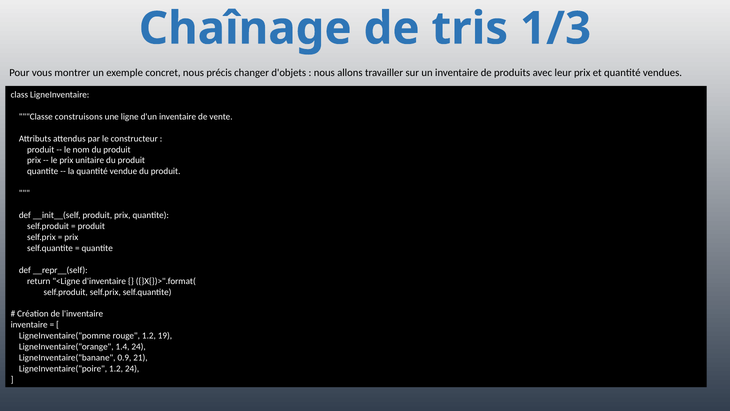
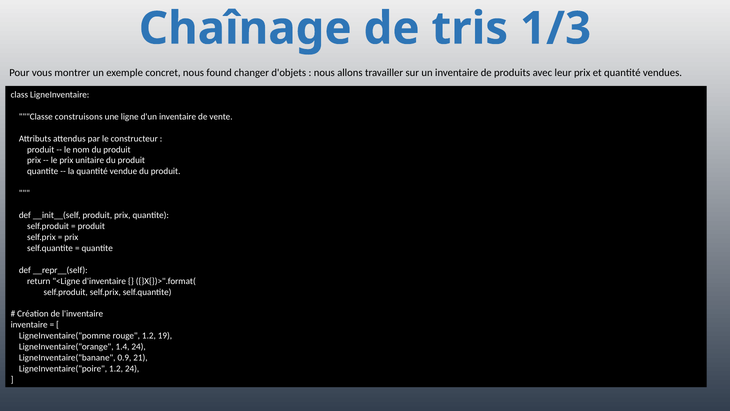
précis: précis -> found
